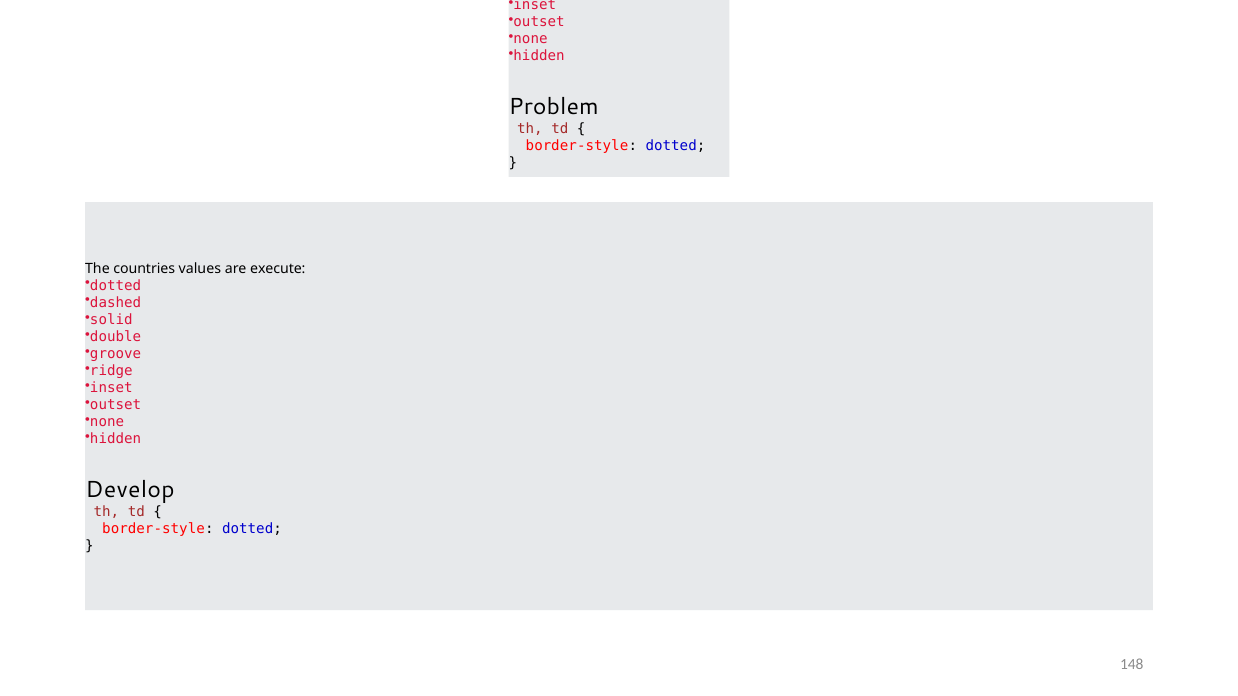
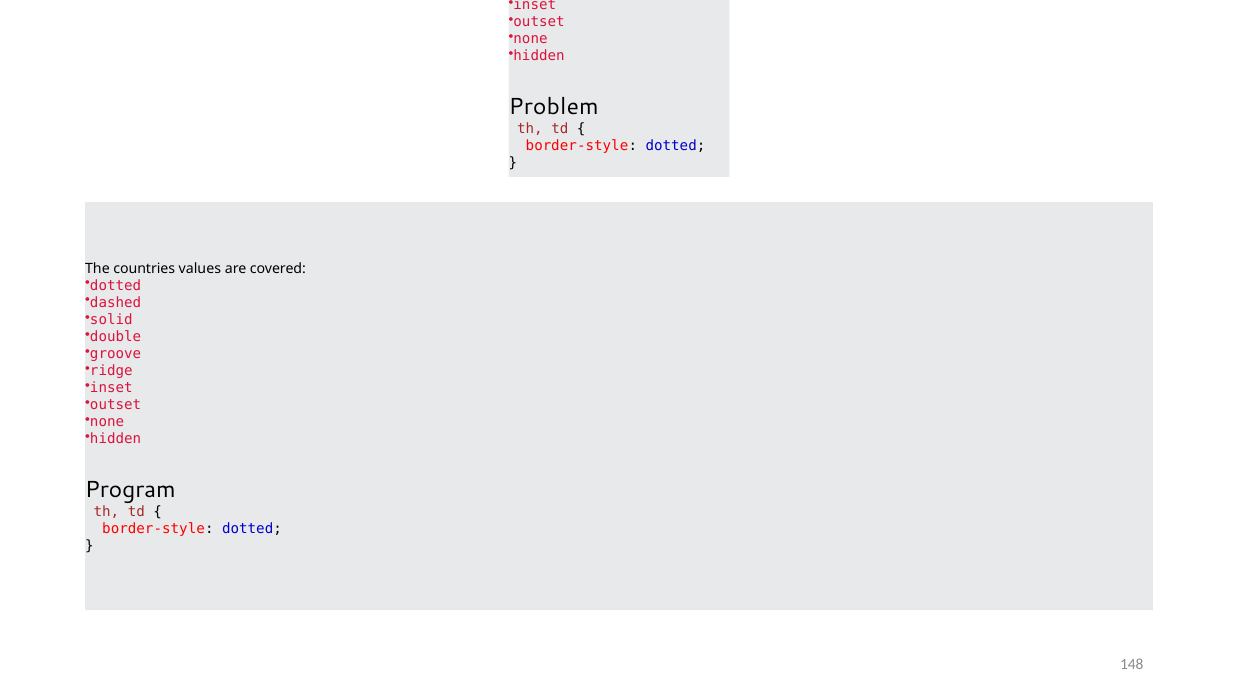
execute: execute -> covered
Develop: Develop -> Program
